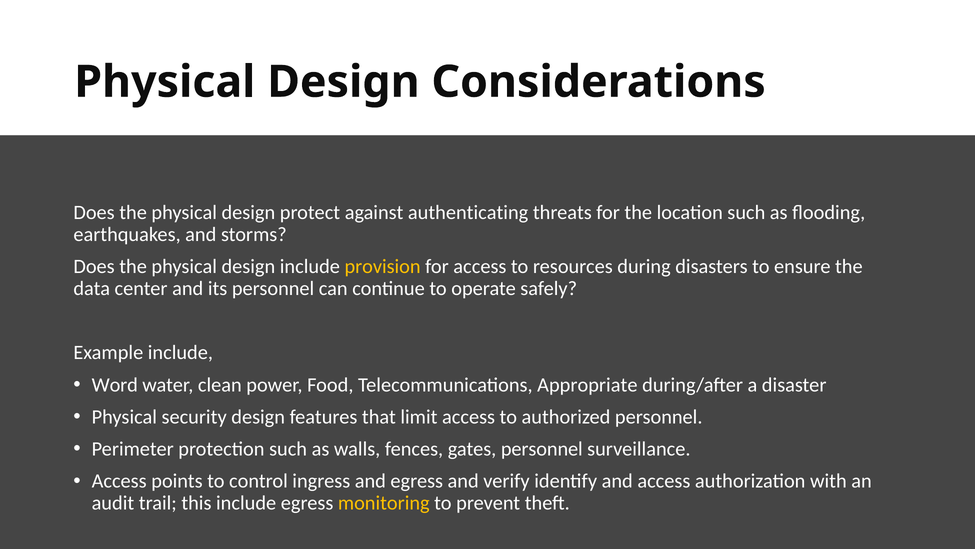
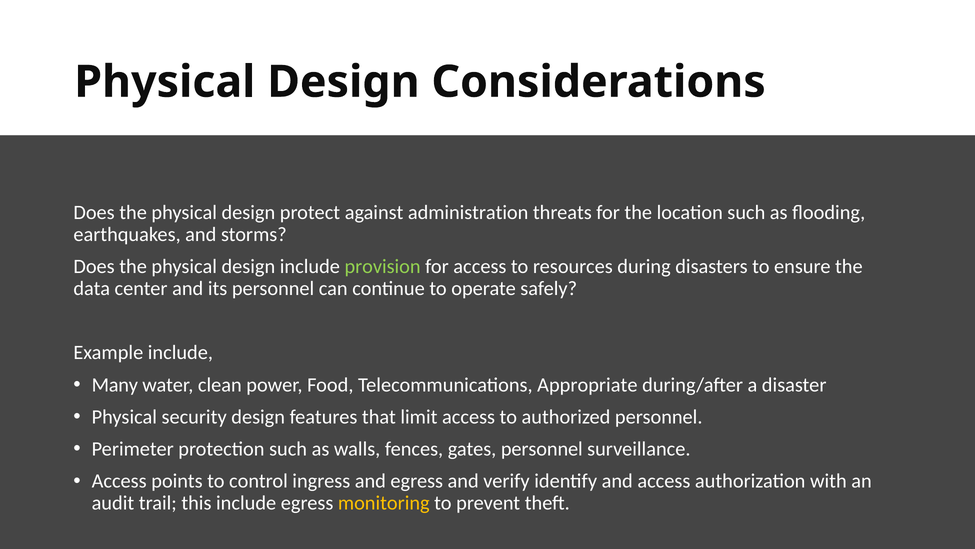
authenticating: authenticating -> administration
provision colour: yellow -> light green
Word: Word -> Many
